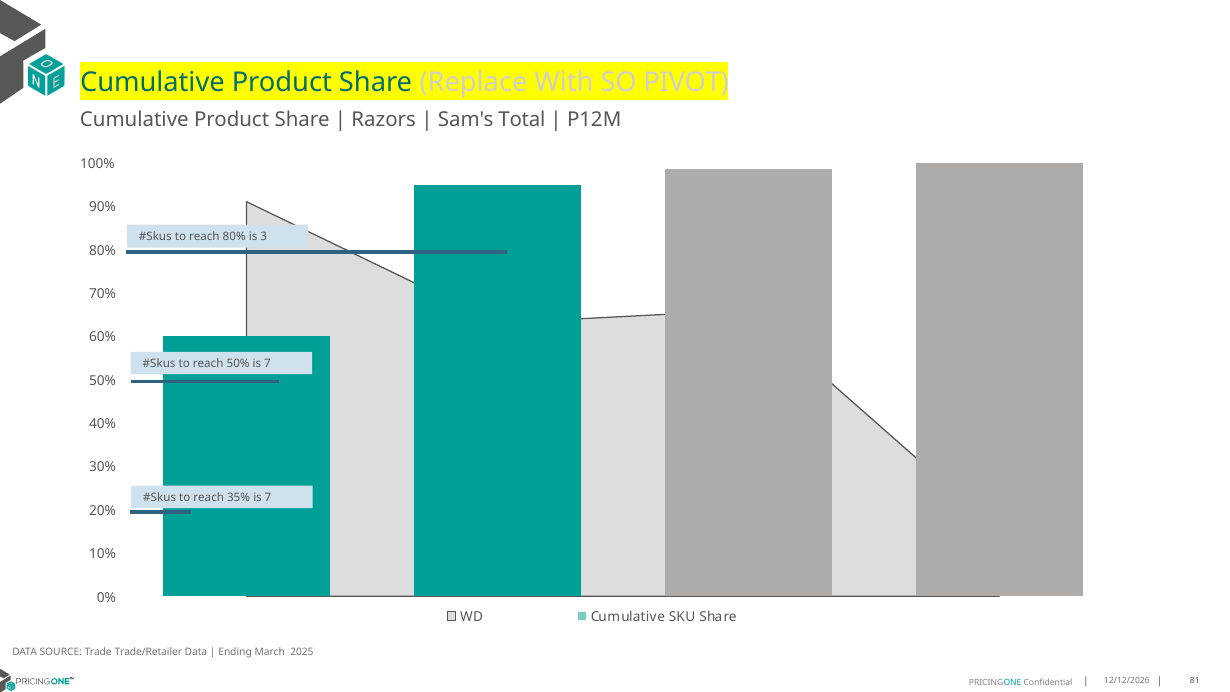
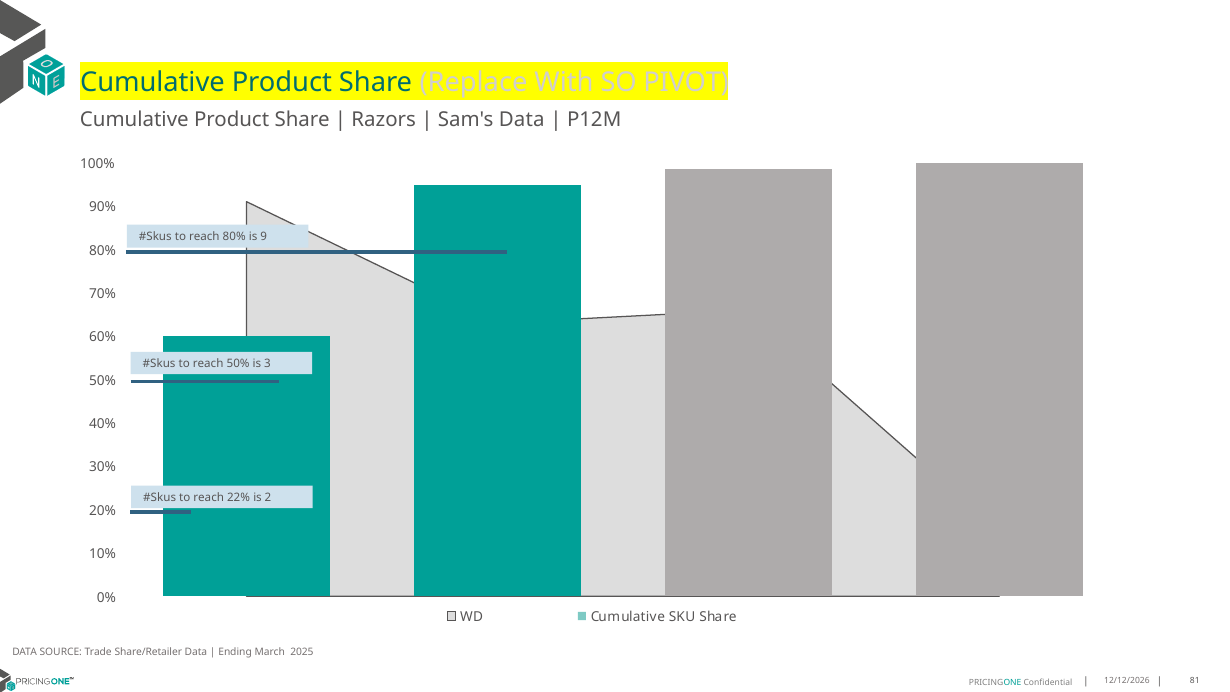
Sam's Total: Total -> Data
3: 3 -> 9
50% is 7: 7 -> 3
35%: 35% -> 22%
7 at (268, 498): 7 -> 2
Trade/Retailer: Trade/Retailer -> Share/Retailer
